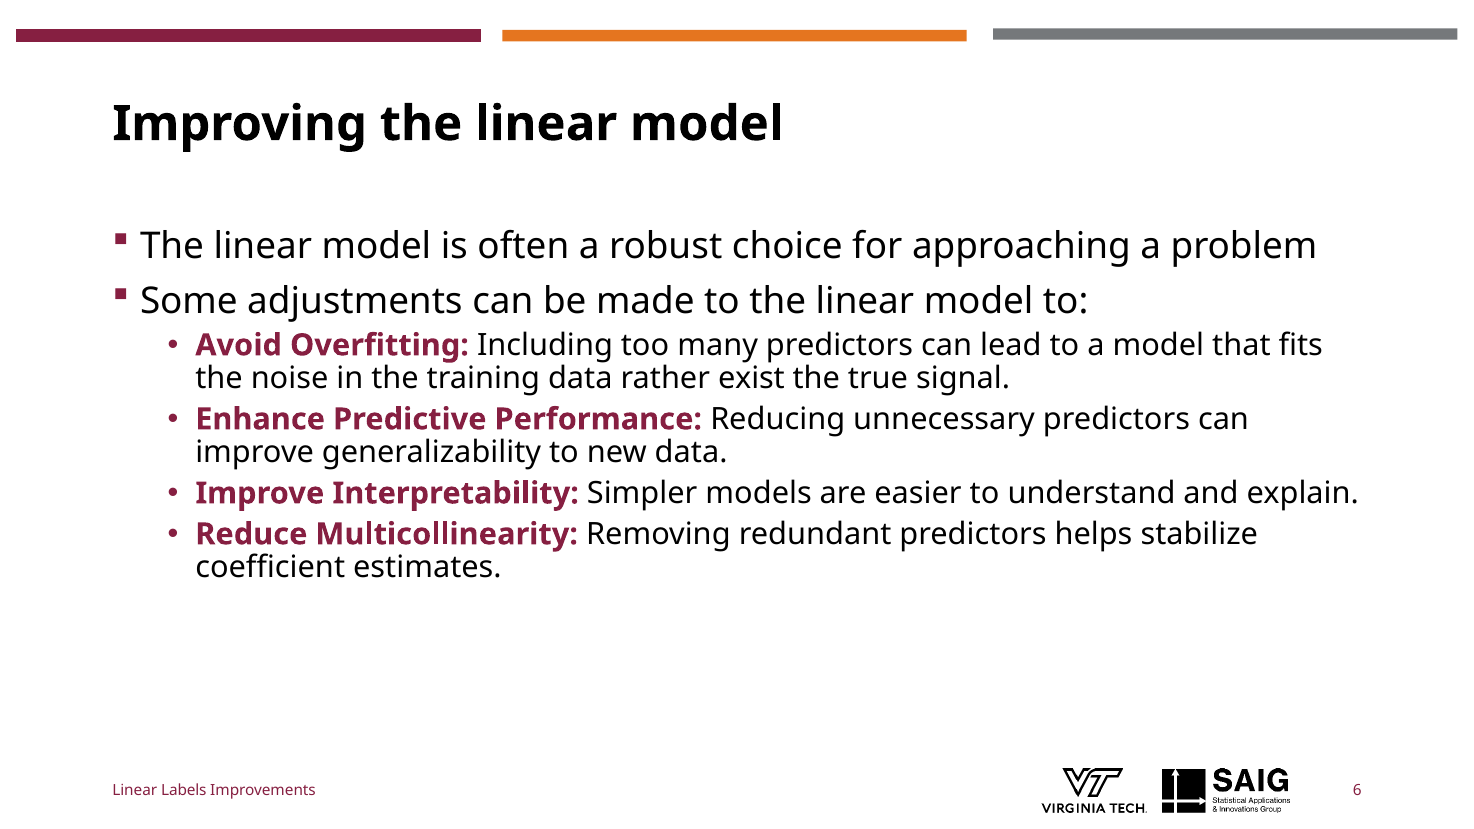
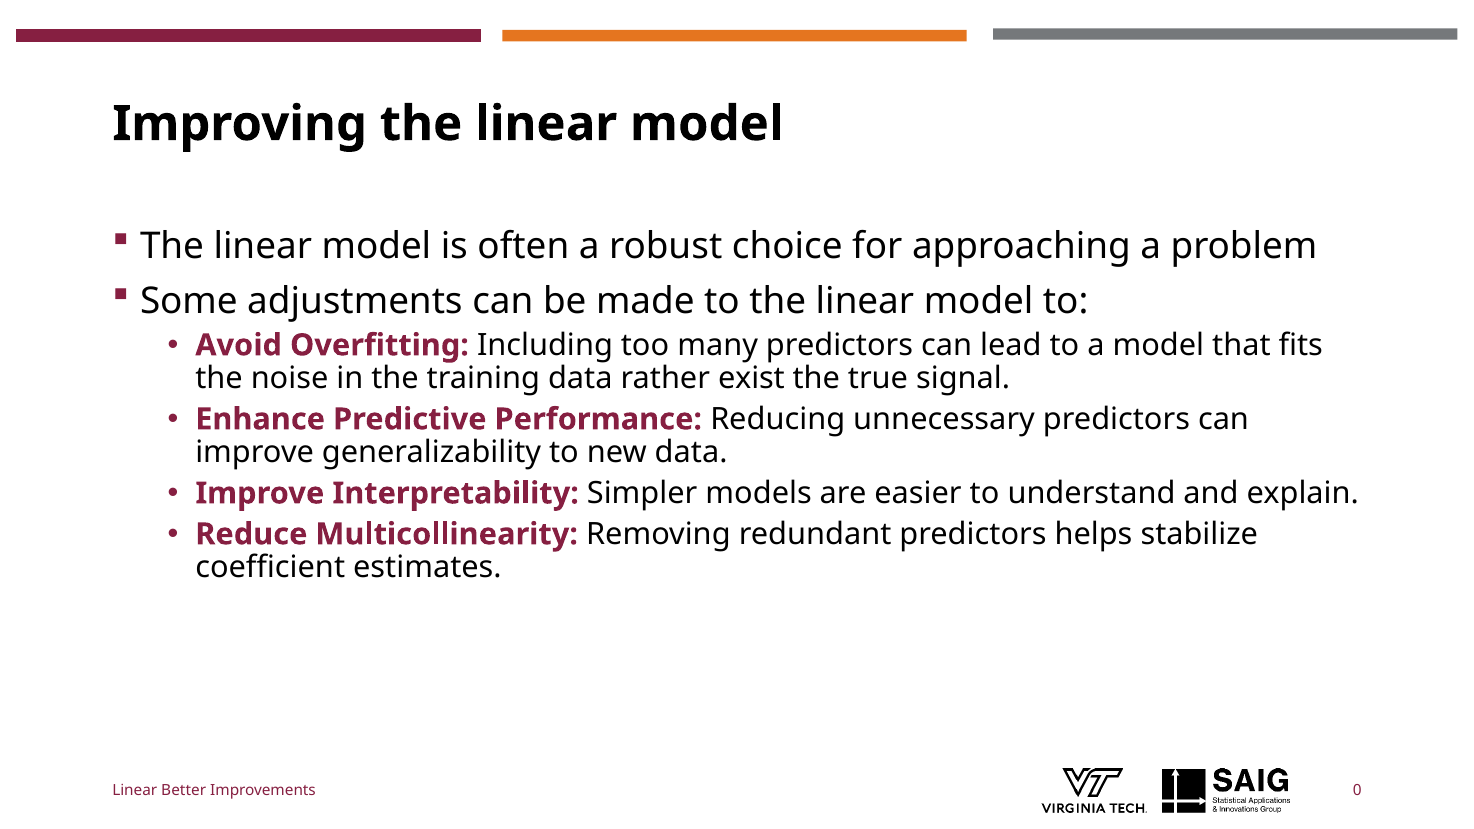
Labels: Labels -> Better
6: 6 -> 0
